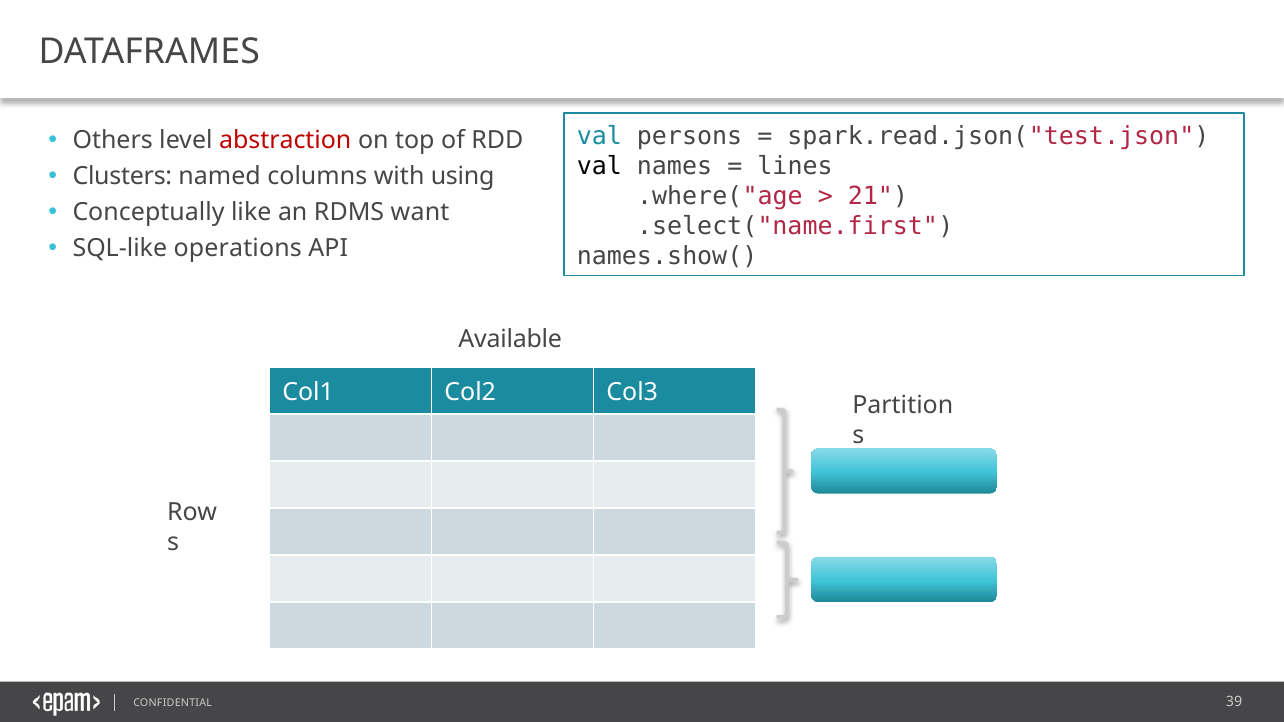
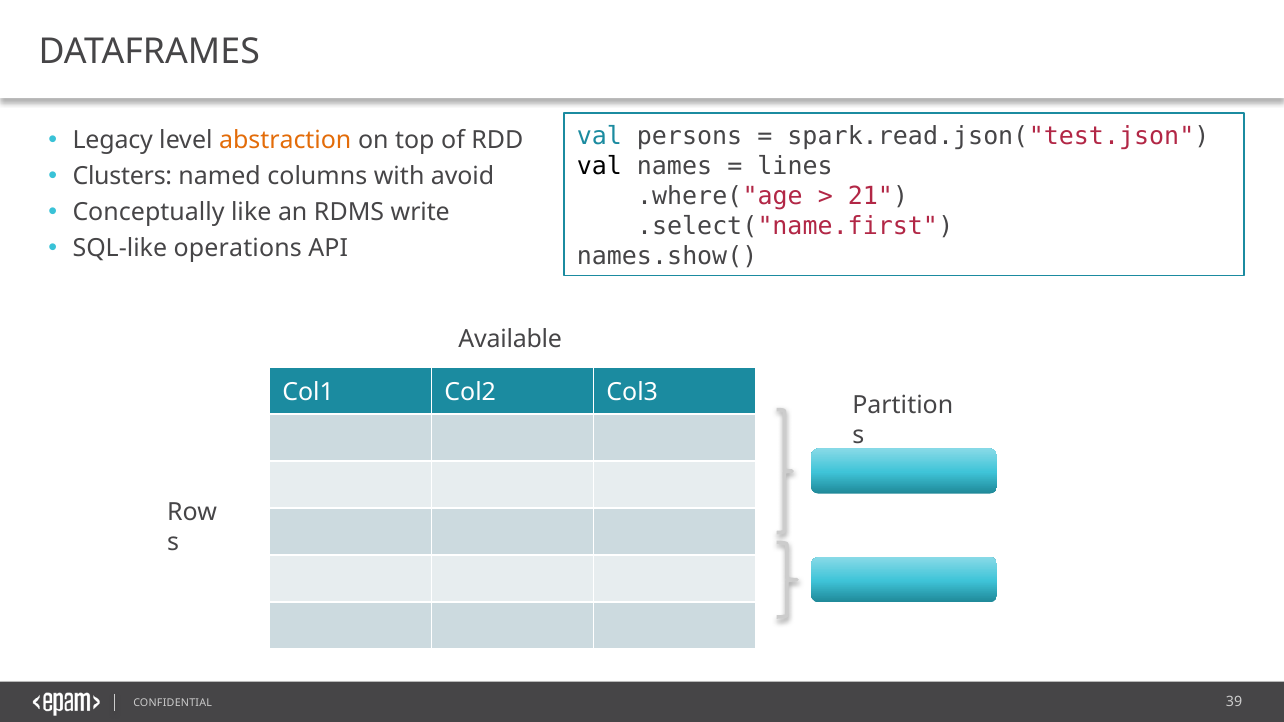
Others: Others -> Legacy
abstraction colour: red -> orange
using: using -> avoid
want: want -> write
